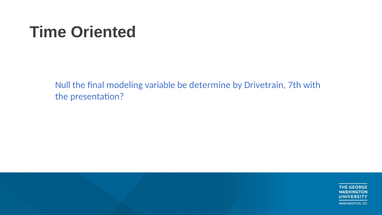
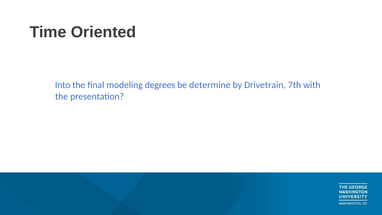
Null: Null -> Into
variable: variable -> degrees
